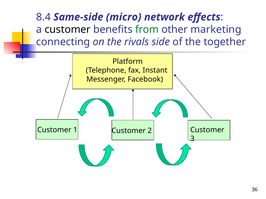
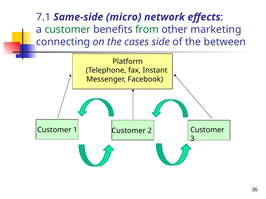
8.4: 8.4 -> 7.1
customer at (68, 30) colour: black -> green
rivals: rivals -> cases
together: together -> between
